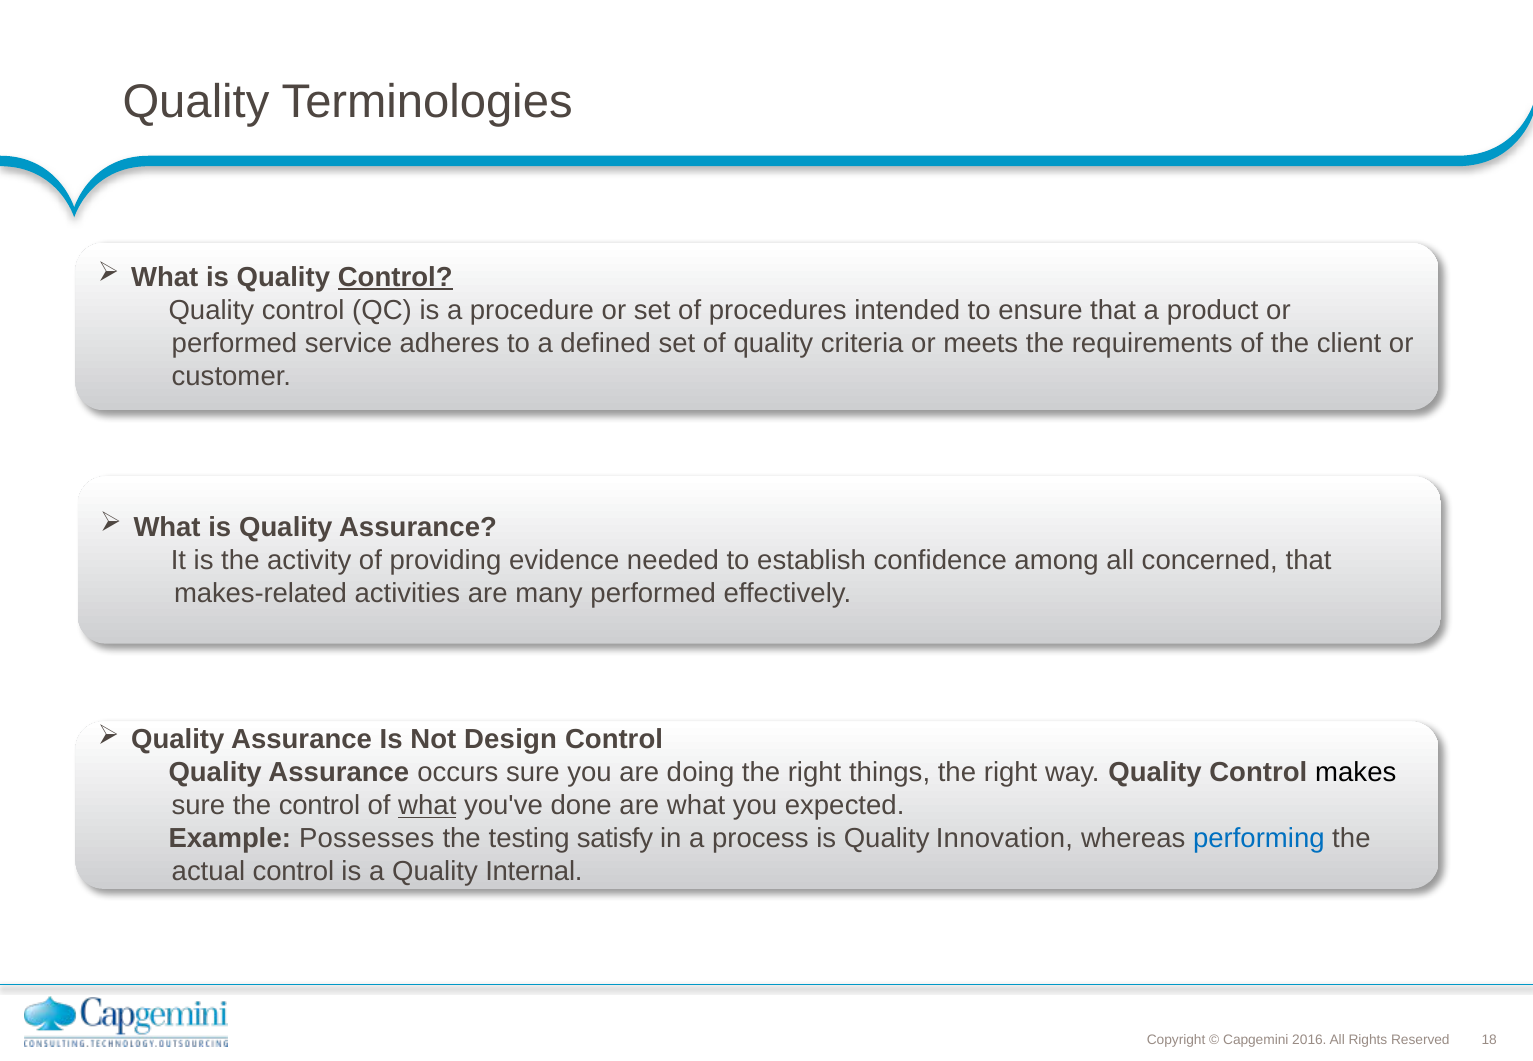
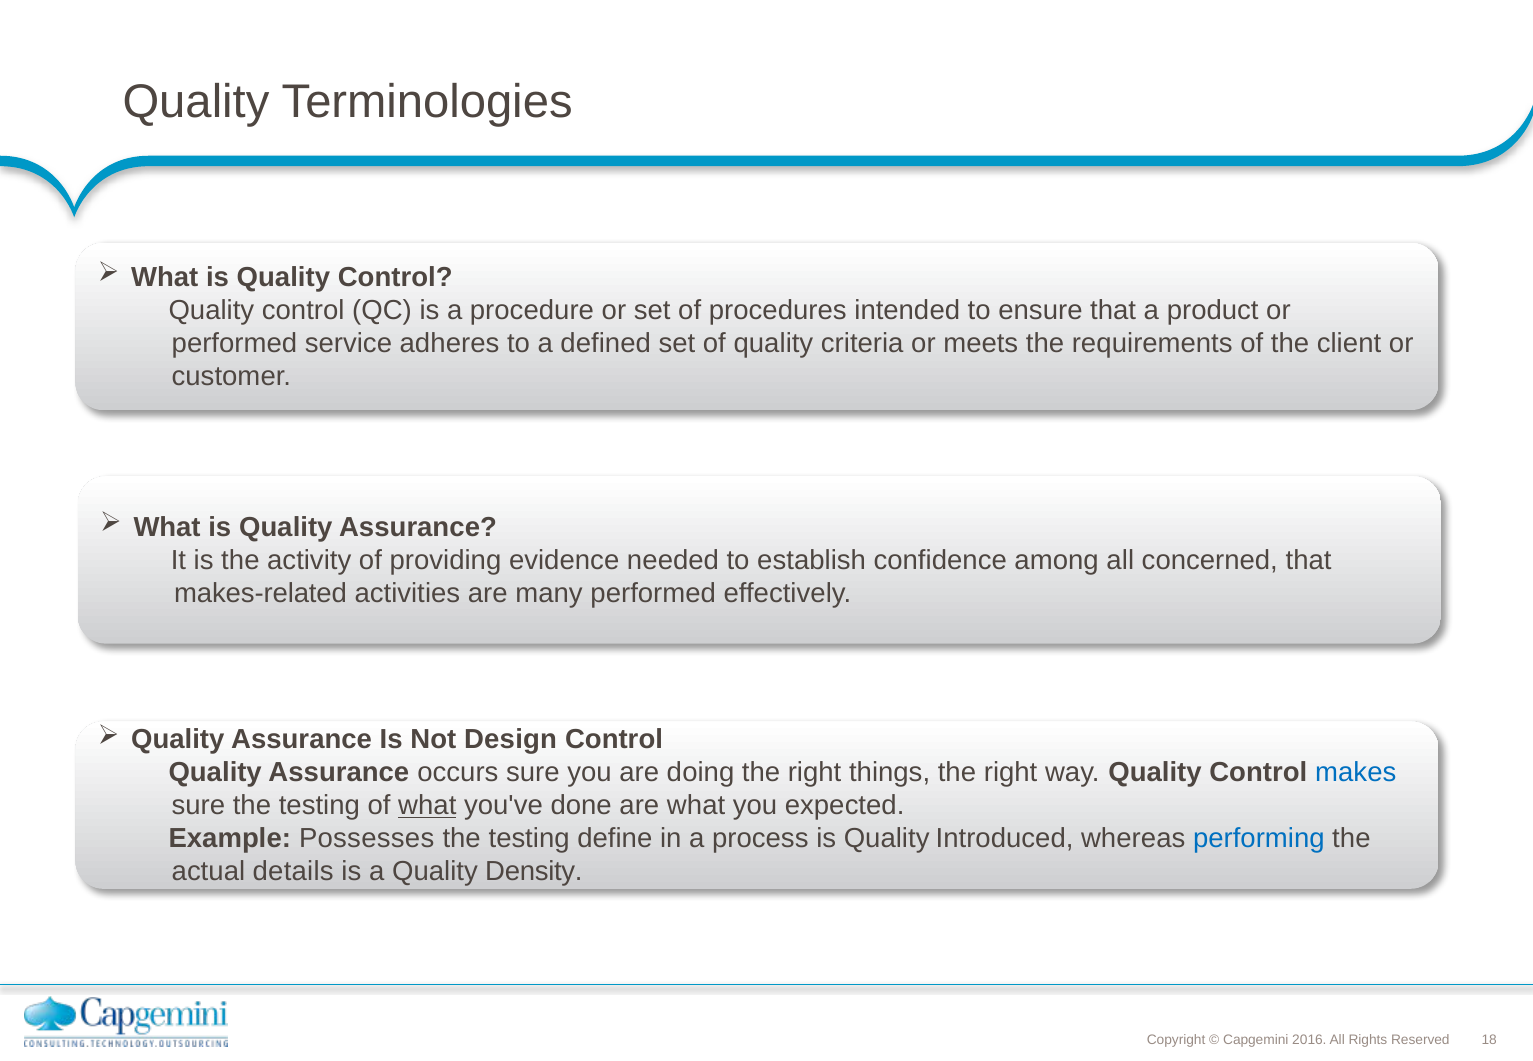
Control at (395, 277) underline: present -> none
makes colour: black -> blue
sure the control: control -> testing
satisfy: satisfy -> define
Innovation: Innovation -> Introduced
actual control: control -> details
Internal: Internal -> Density
